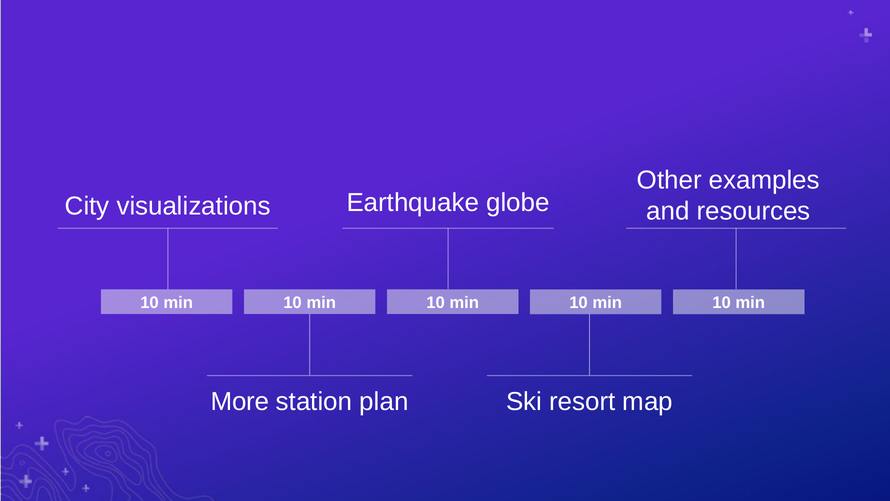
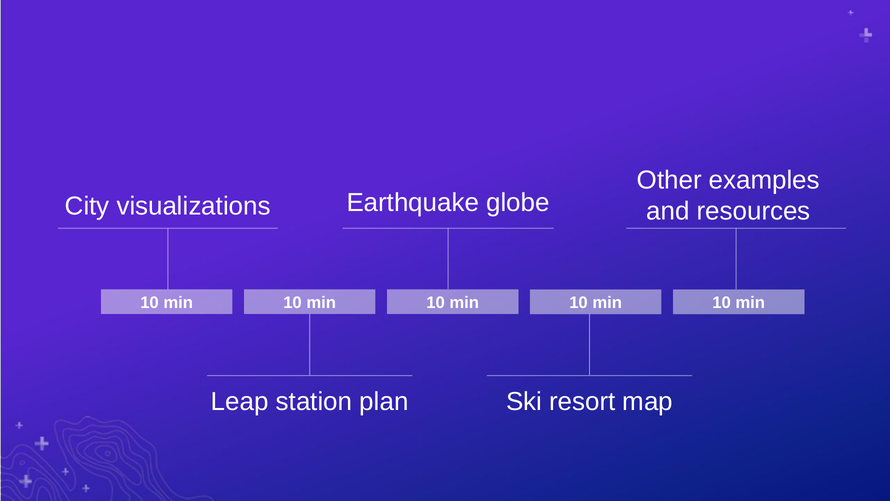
More: More -> Leap
